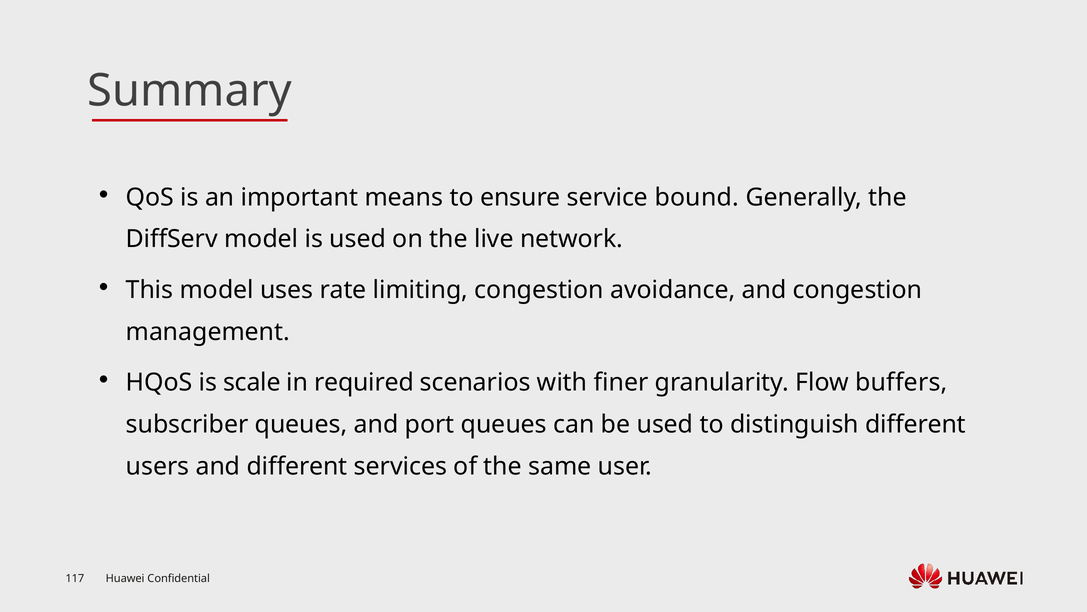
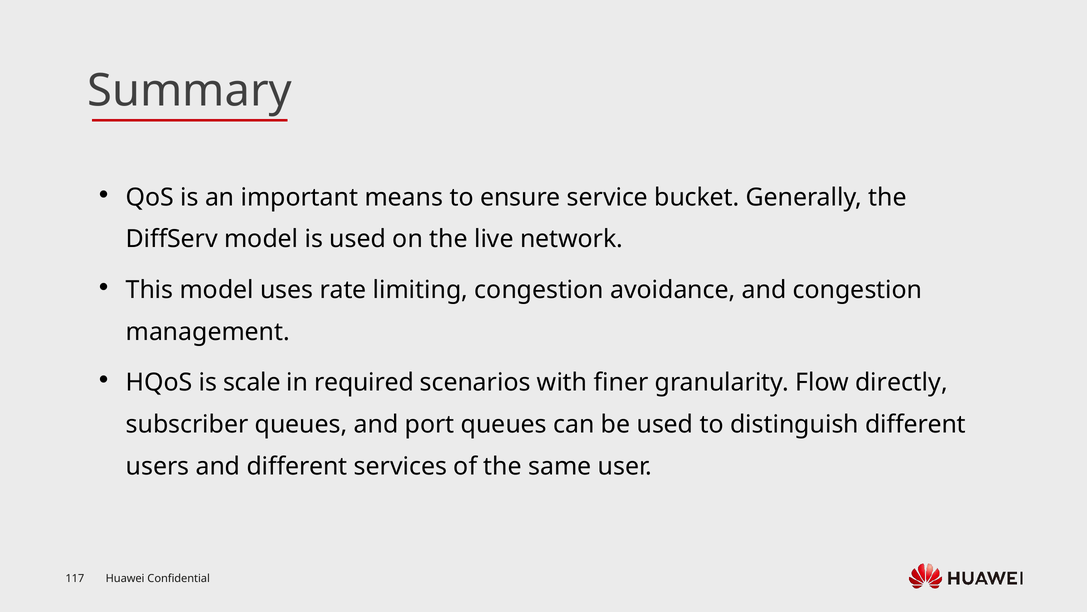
bound: bound -> bucket
buffers: buffers -> directly
